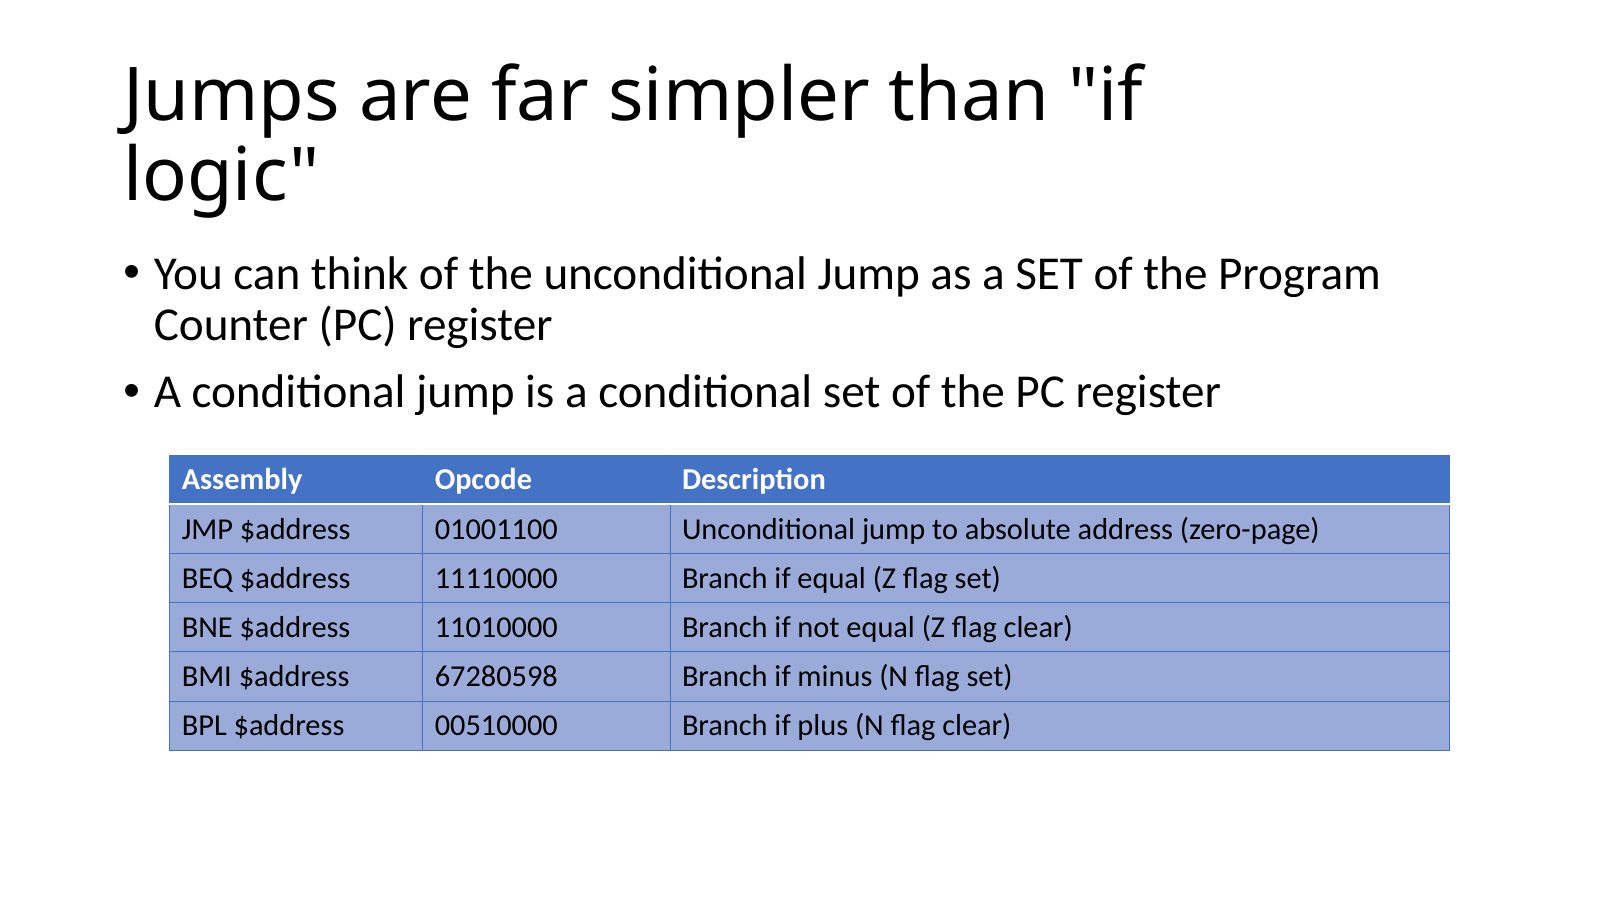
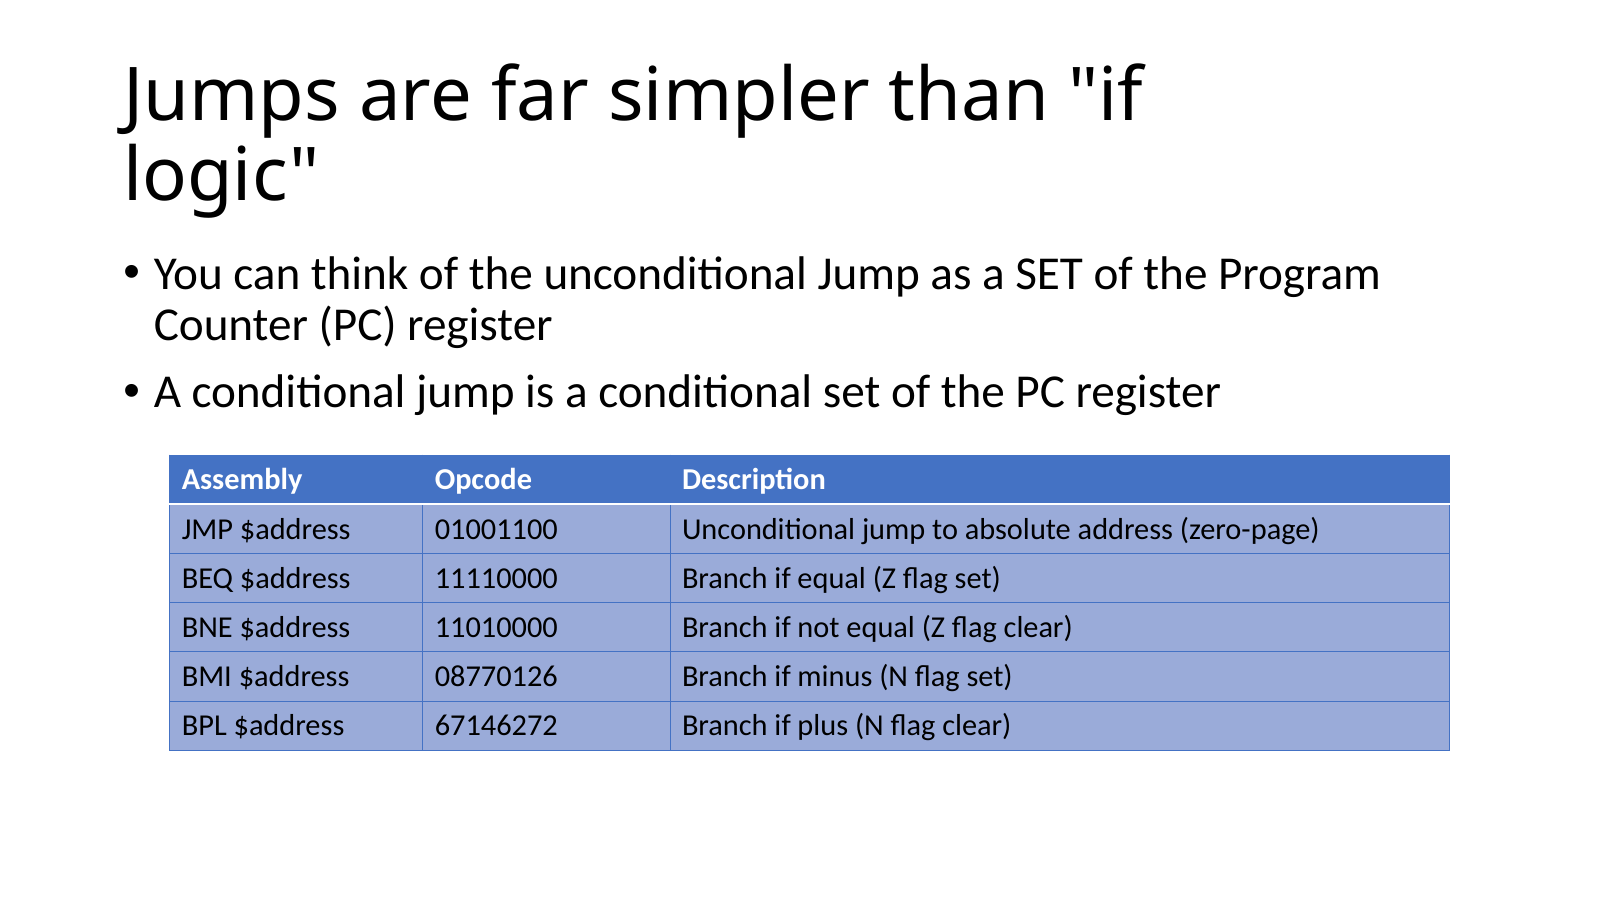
67280598: 67280598 -> 08770126
00510000: 00510000 -> 67146272
